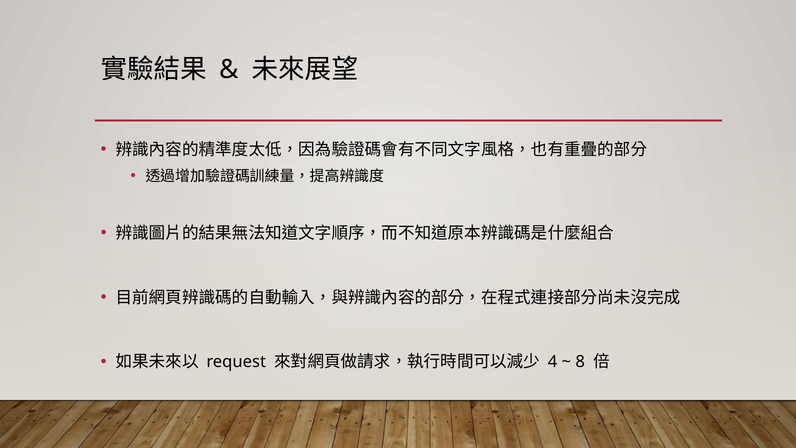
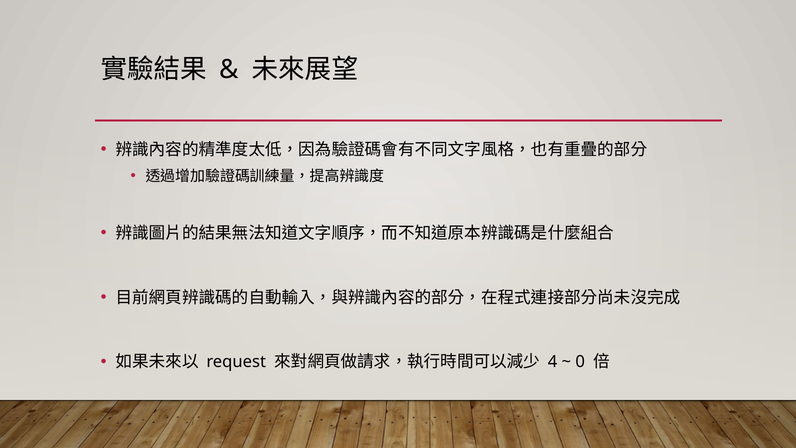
8: 8 -> 0
